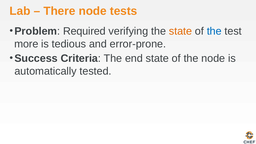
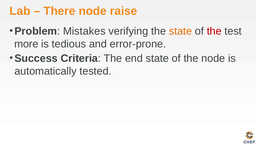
tests: tests -> raise
Required: Required -> Mistakes
the at (214, 31) colour: blue -> red
